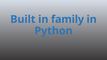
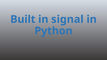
family: family -> signal
